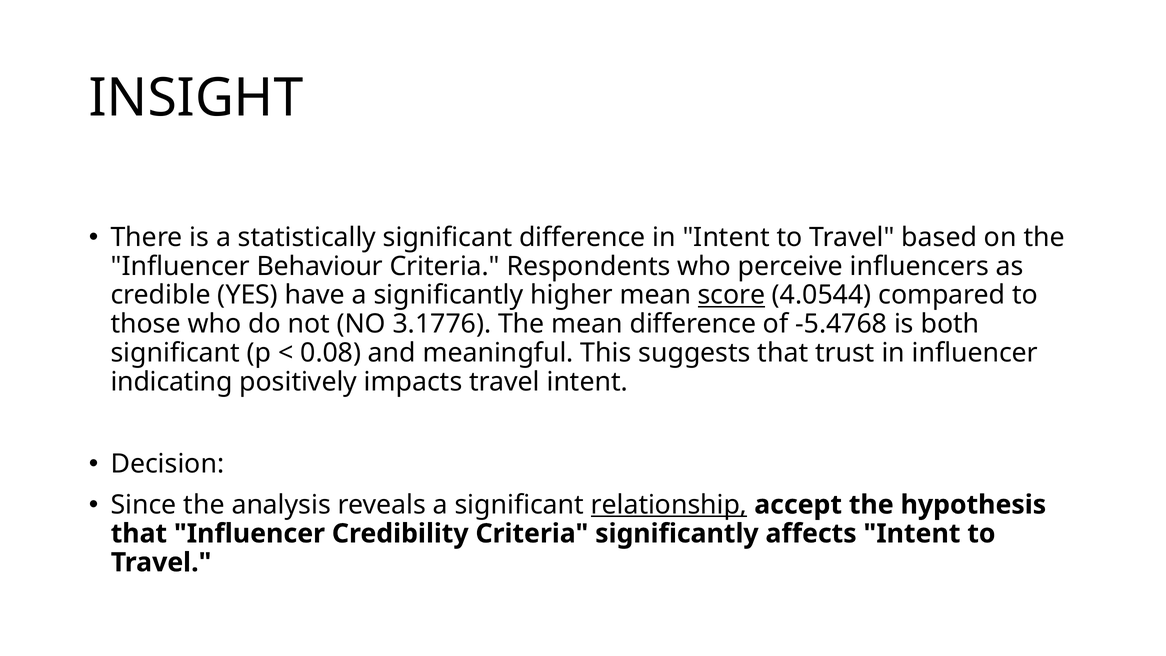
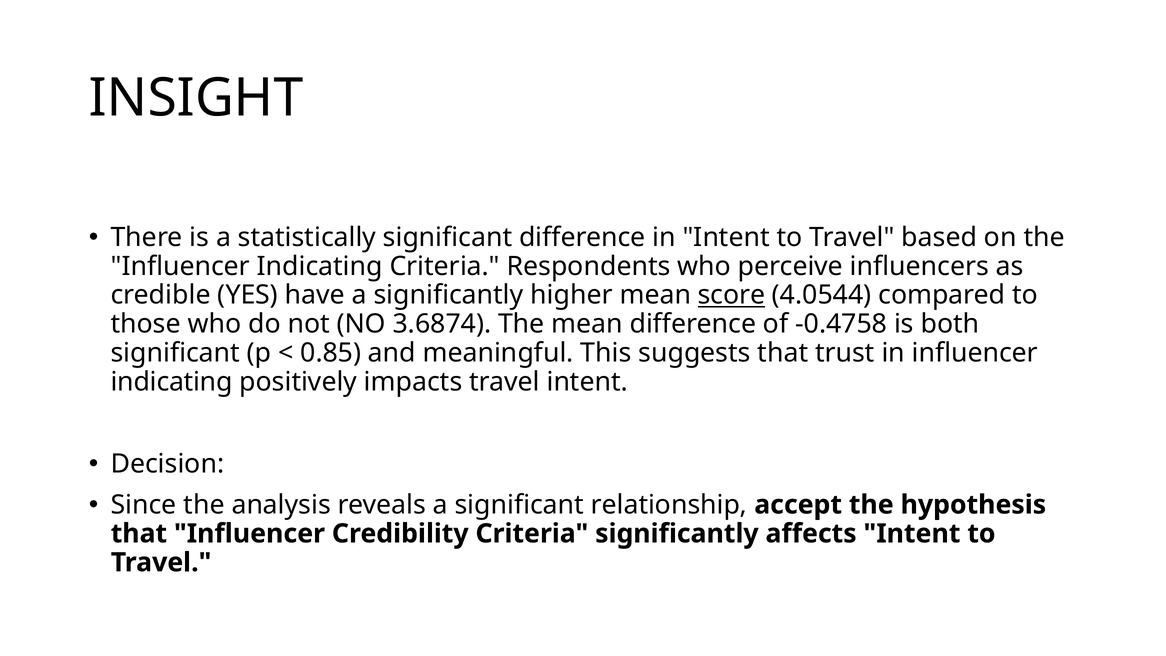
Behaviour at (320, 266): Behaviour -> Indicating
3.1776: 3.1776 -> 3.6874
-5.4768: -5.4768 -> -0.4758
0.08: 0.08 -> 0.85
relationship underline: present -> none
